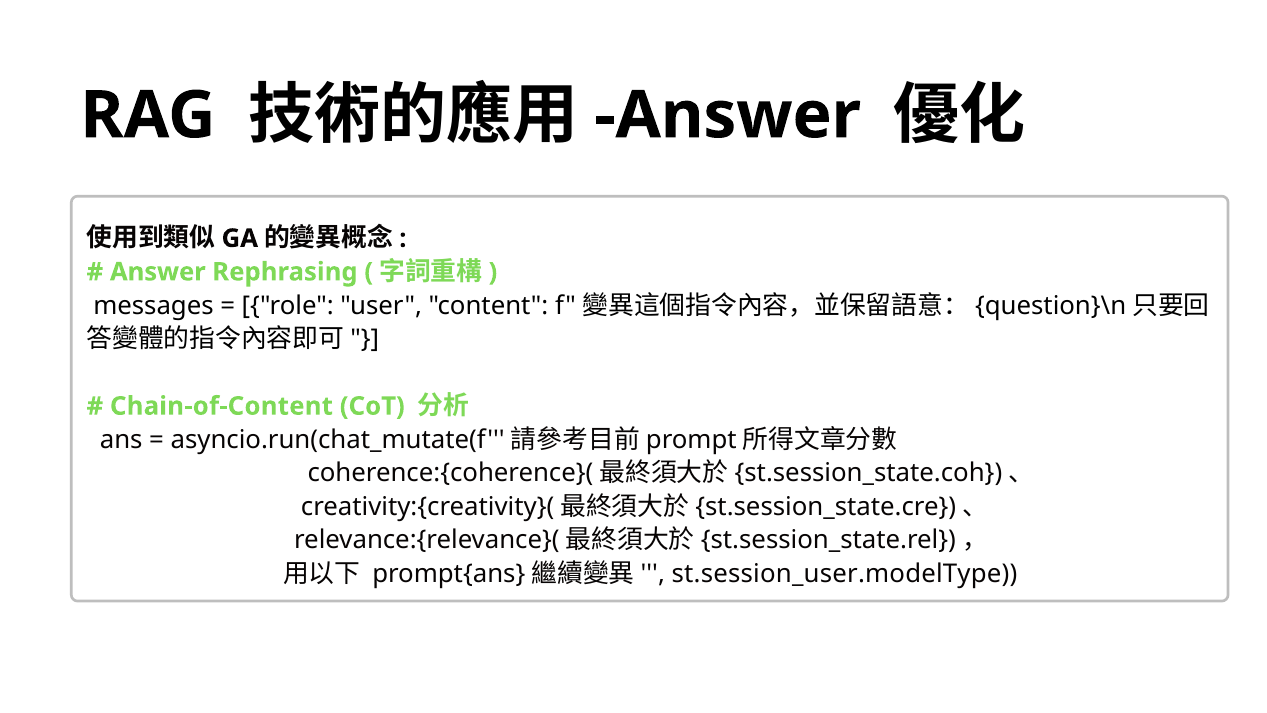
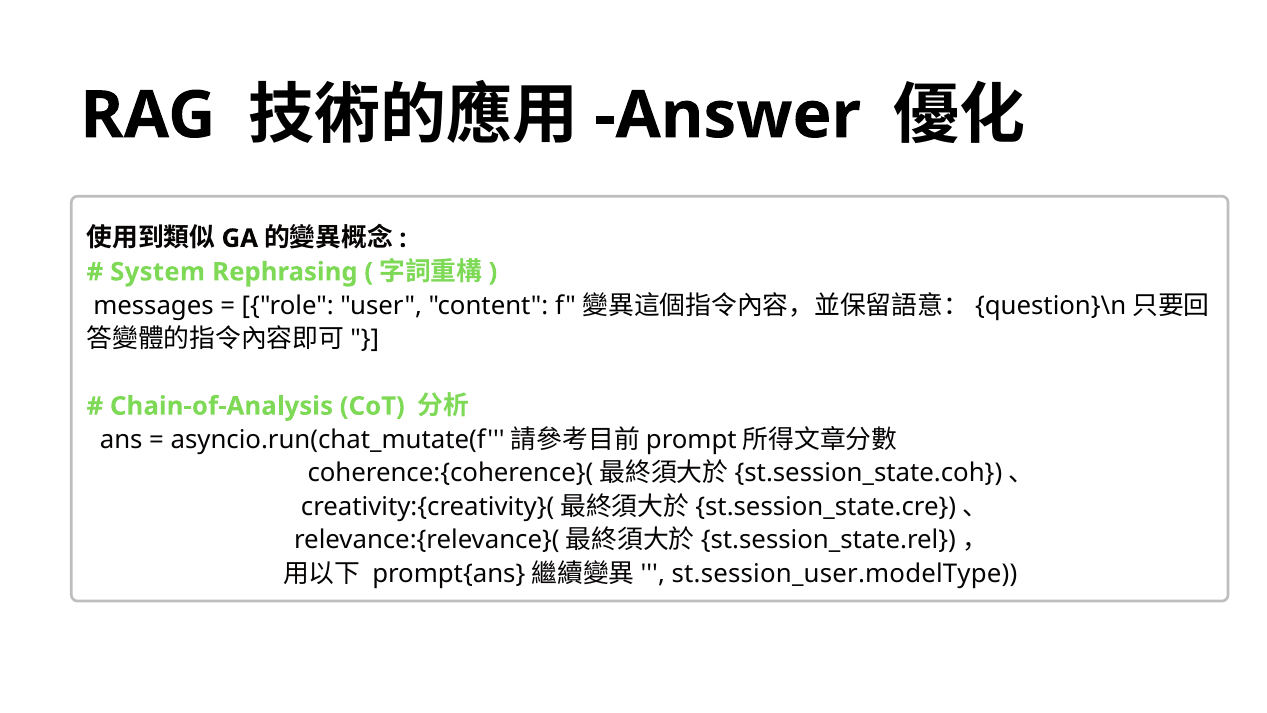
Answer at (158, 272): Answer -> System
Chain-of-Content: Chain-of-Content -> Chain-of-Analysis
